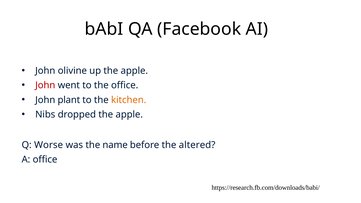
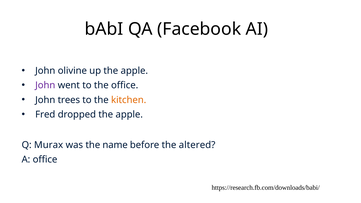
John at (45, 85) colour: red -> purple
plant: plant -> trees
Nibs: Nibs -> Fred
Worse: Worse -> Murax
